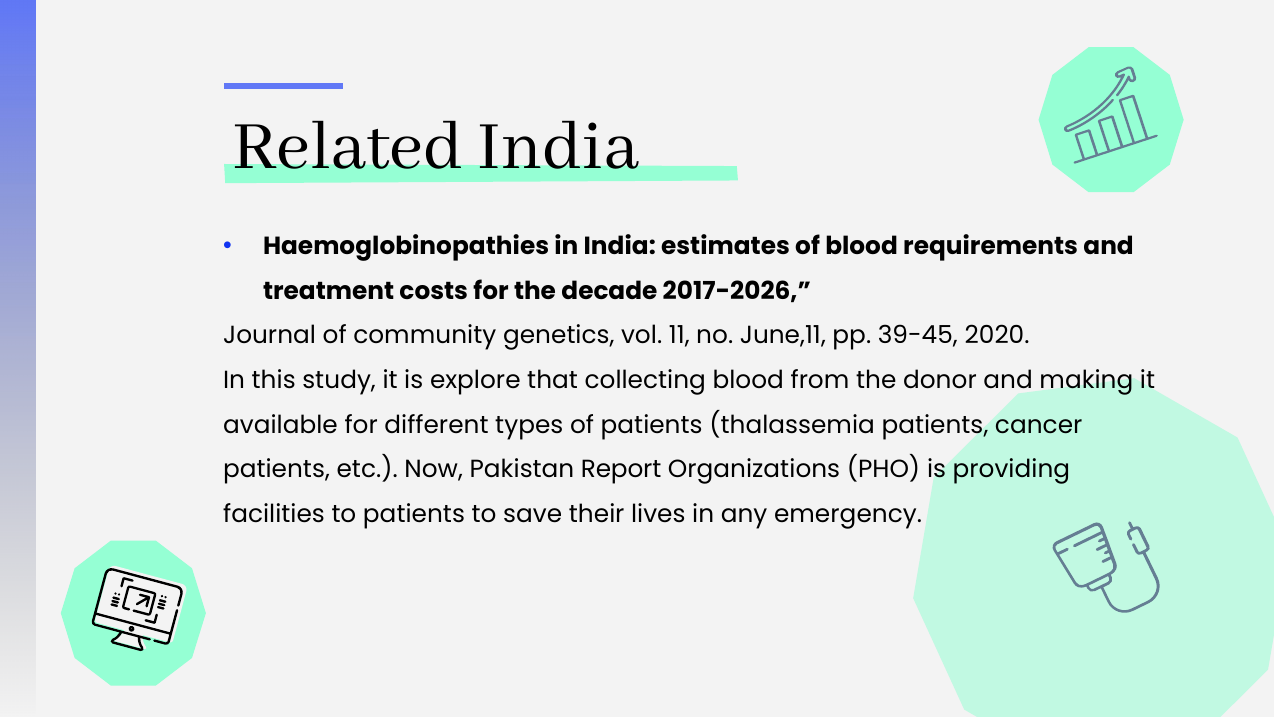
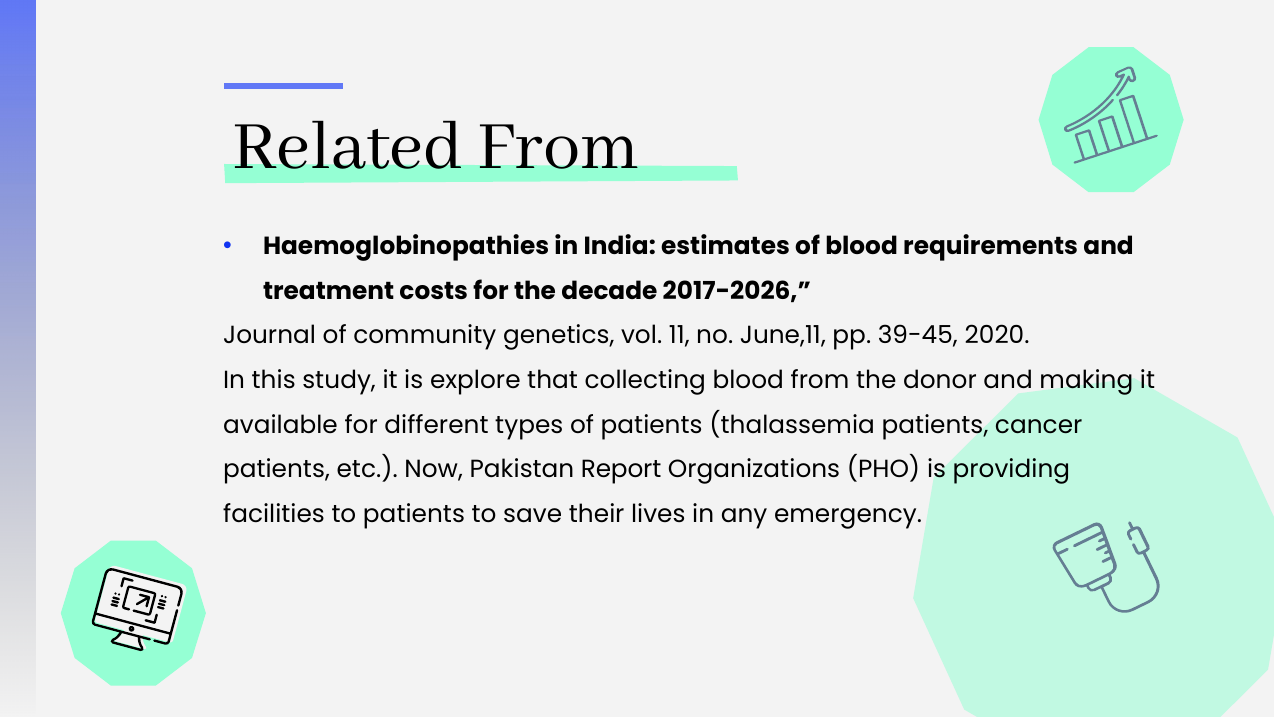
Related India: India -> From
